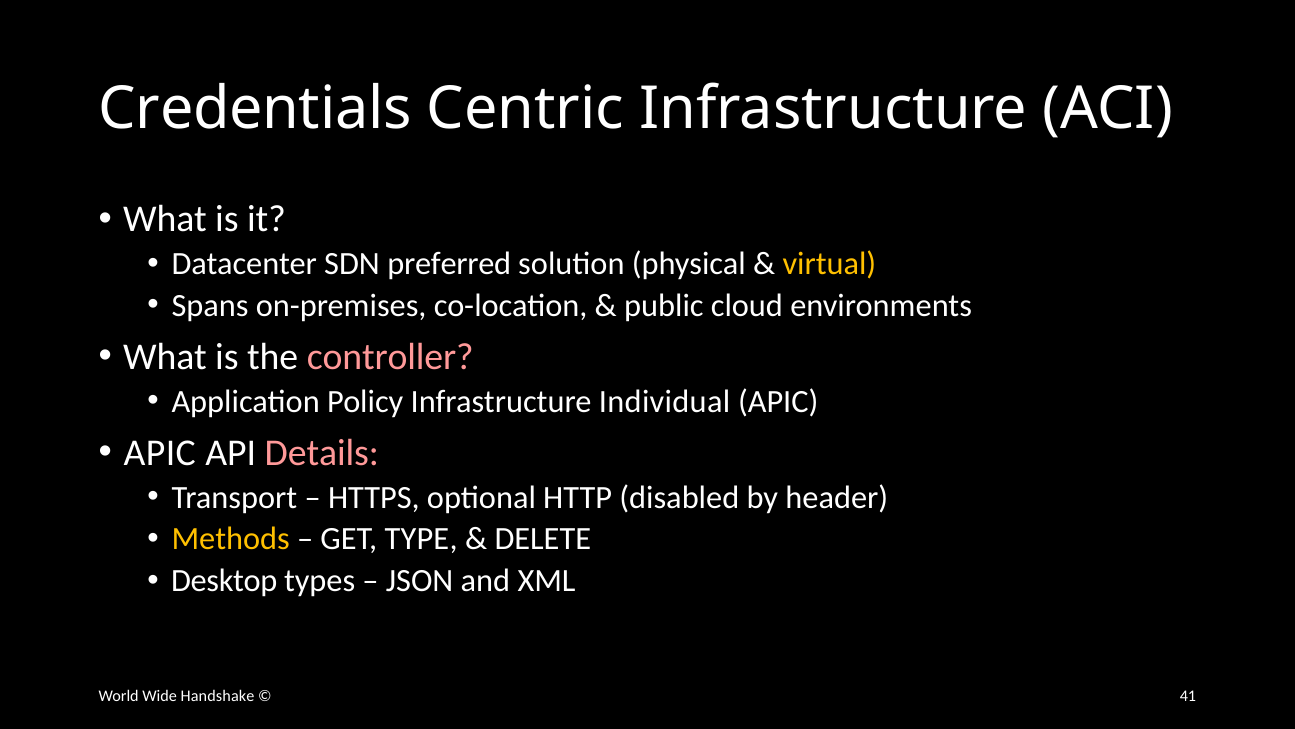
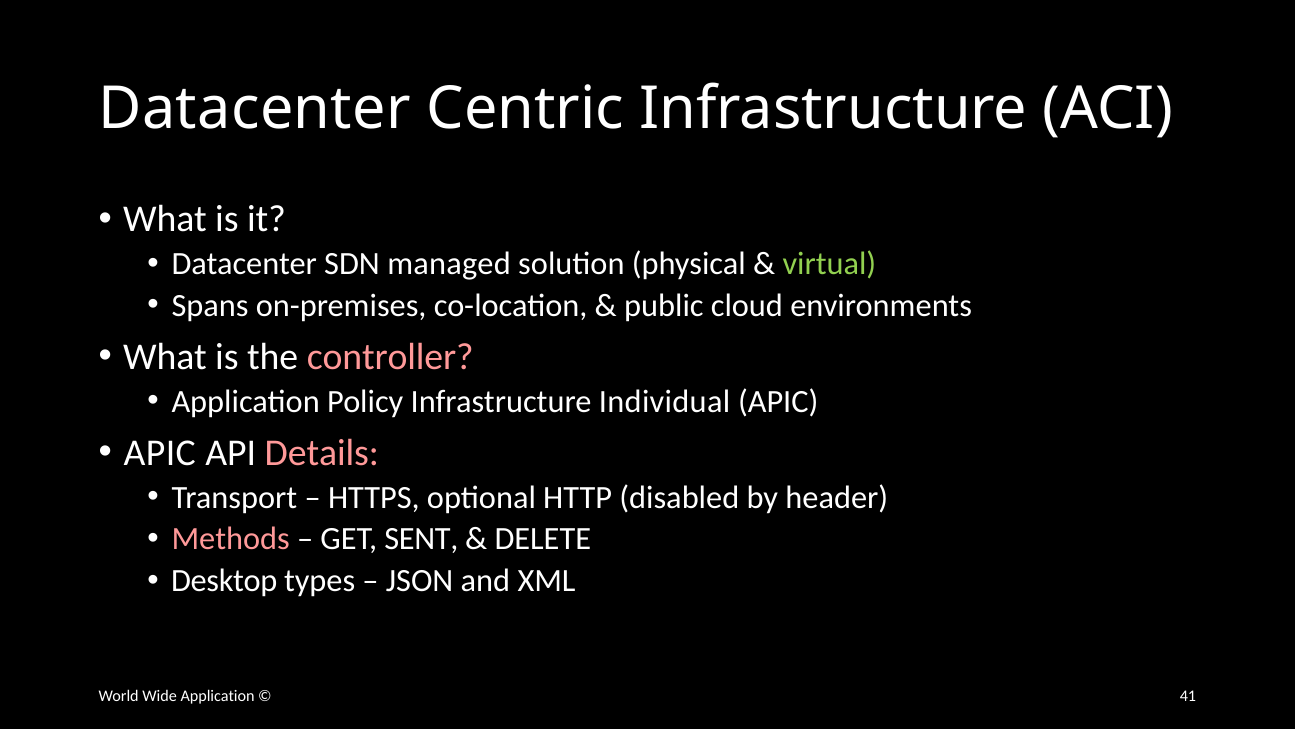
Credentials at (255, 109): Credentials -> Datacenter
preferred: preferred -> managed
virtual colour: yellow -> light green
Methods colour: yellow -> pink
TYPE: TYPE -> SENT
Wide Handshake: Handshake -> Application
